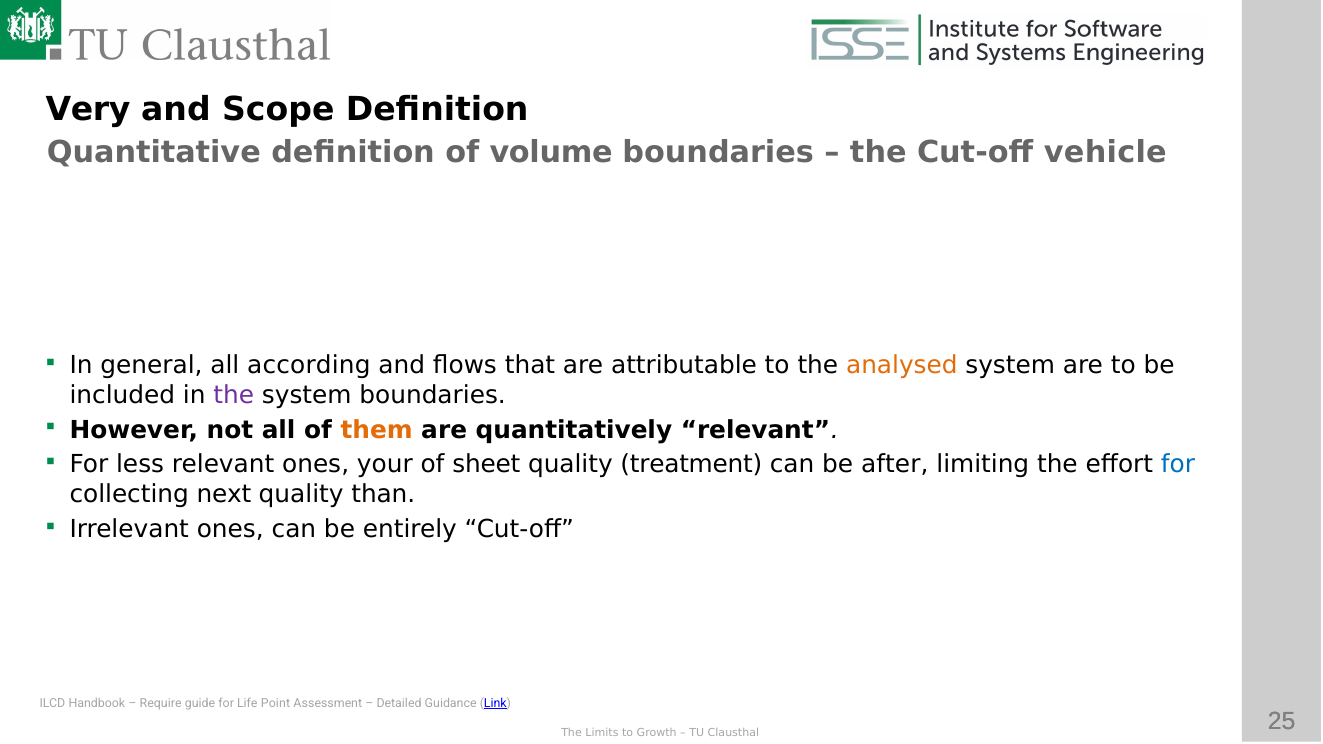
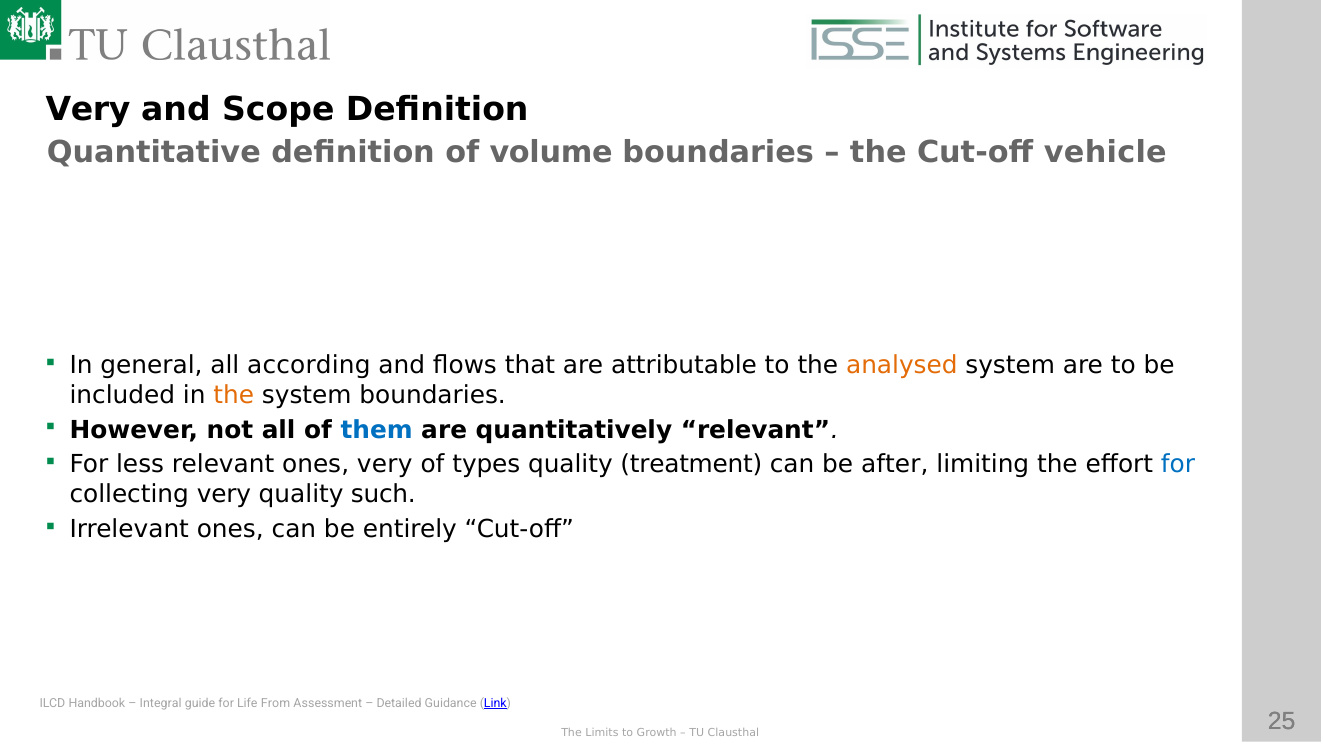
the at (234, 395) colour: purple -> orange
them colour: orange -> blue
ones your: your -> very
sheet: sheet -> types
collecting next: next -> very
than: than -> such
Require: Require -> Integral
Point: Point -> From
